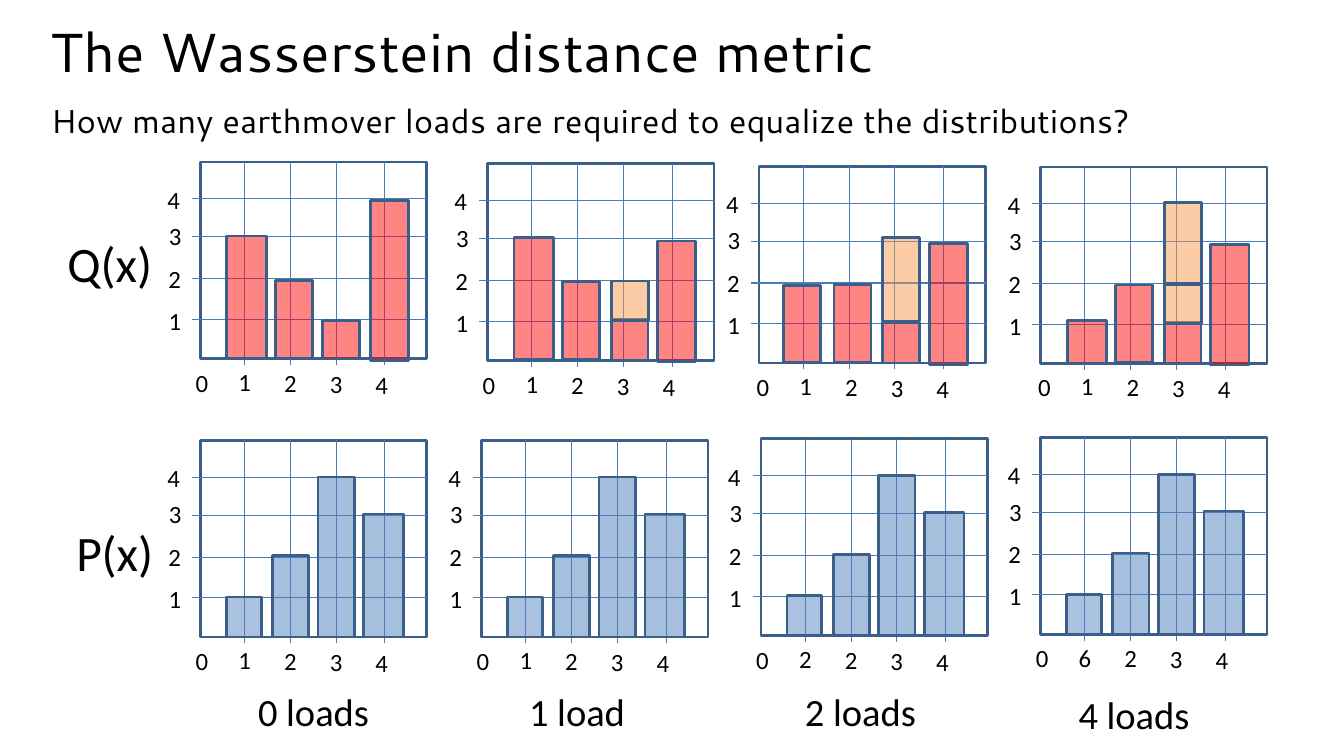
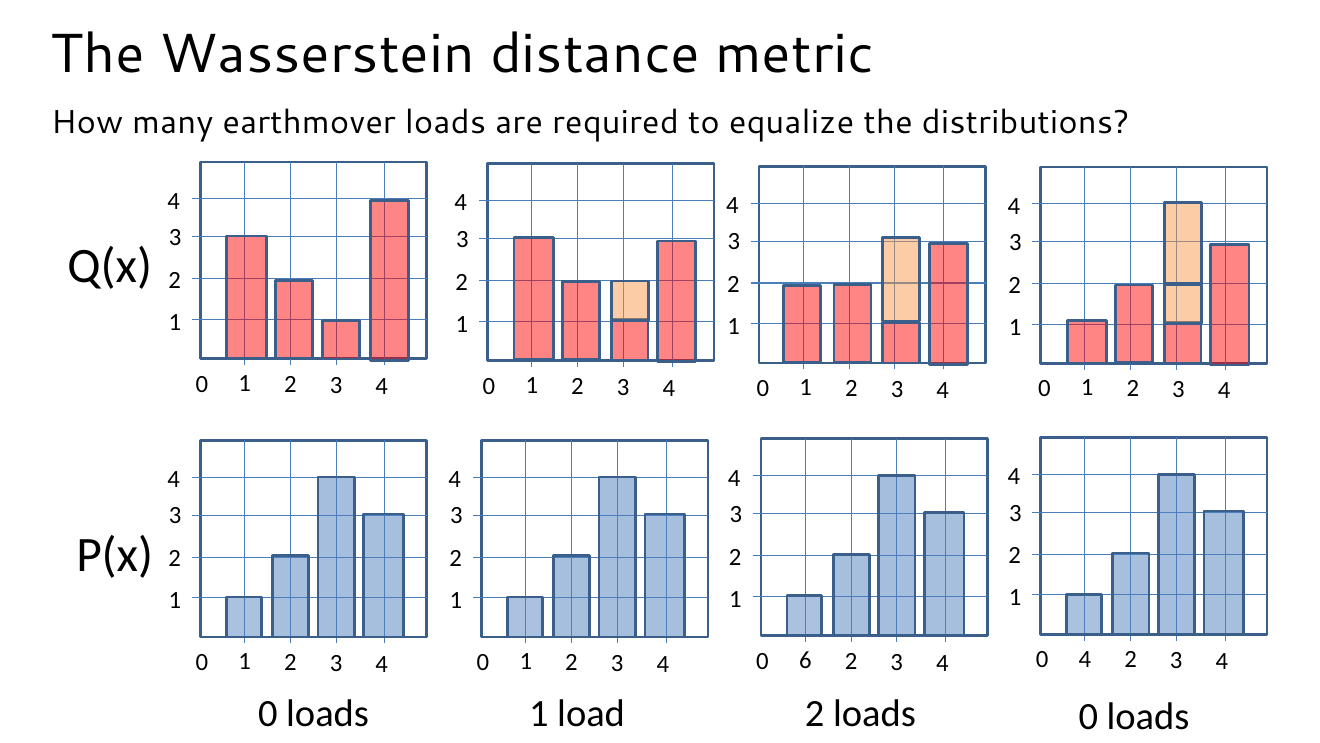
0 6: 6 -> 4
0 2: 2 -> 6
loads 4: 4 -> 0
